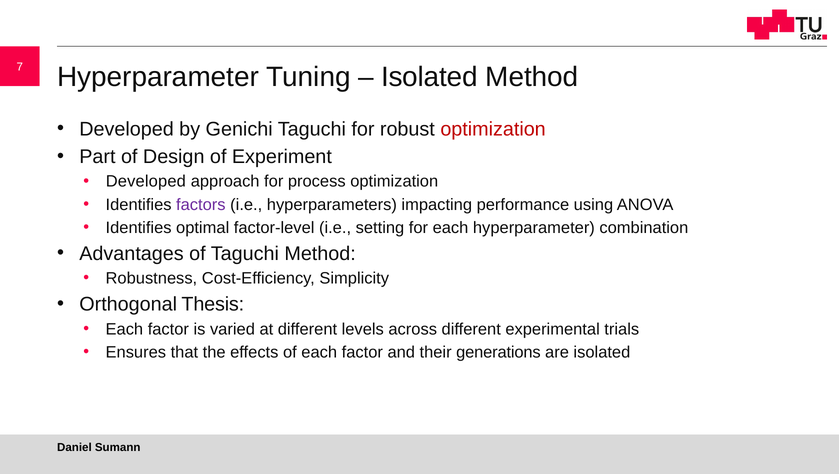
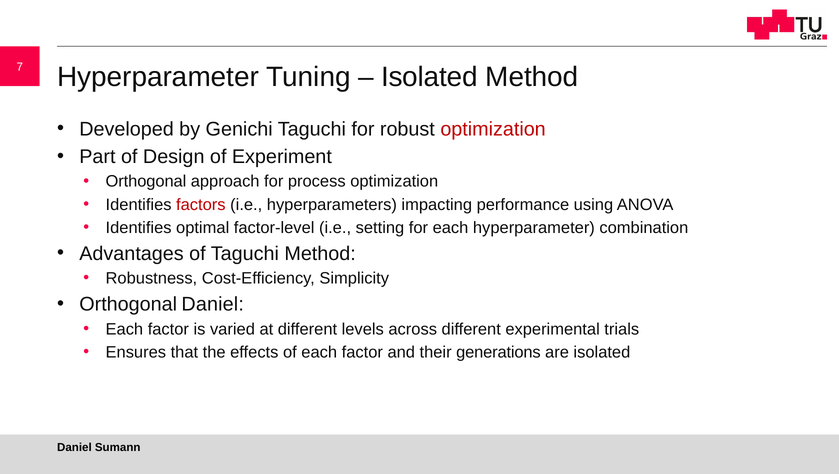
Developed at (146, 182): Developed -> Orthogonal
factors colour: purple -> red
Orthogonal Thesis: Thesis -> Daniel
